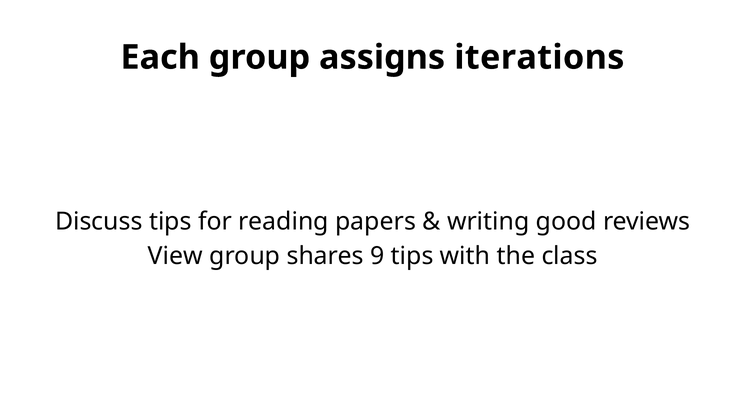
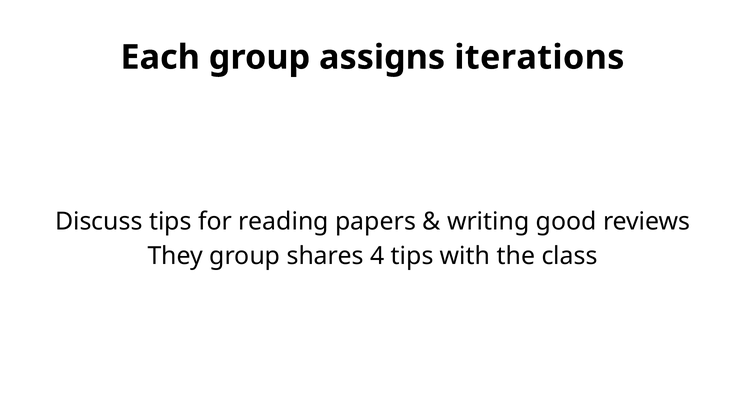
View: View -> They
9: 9 -> 4
